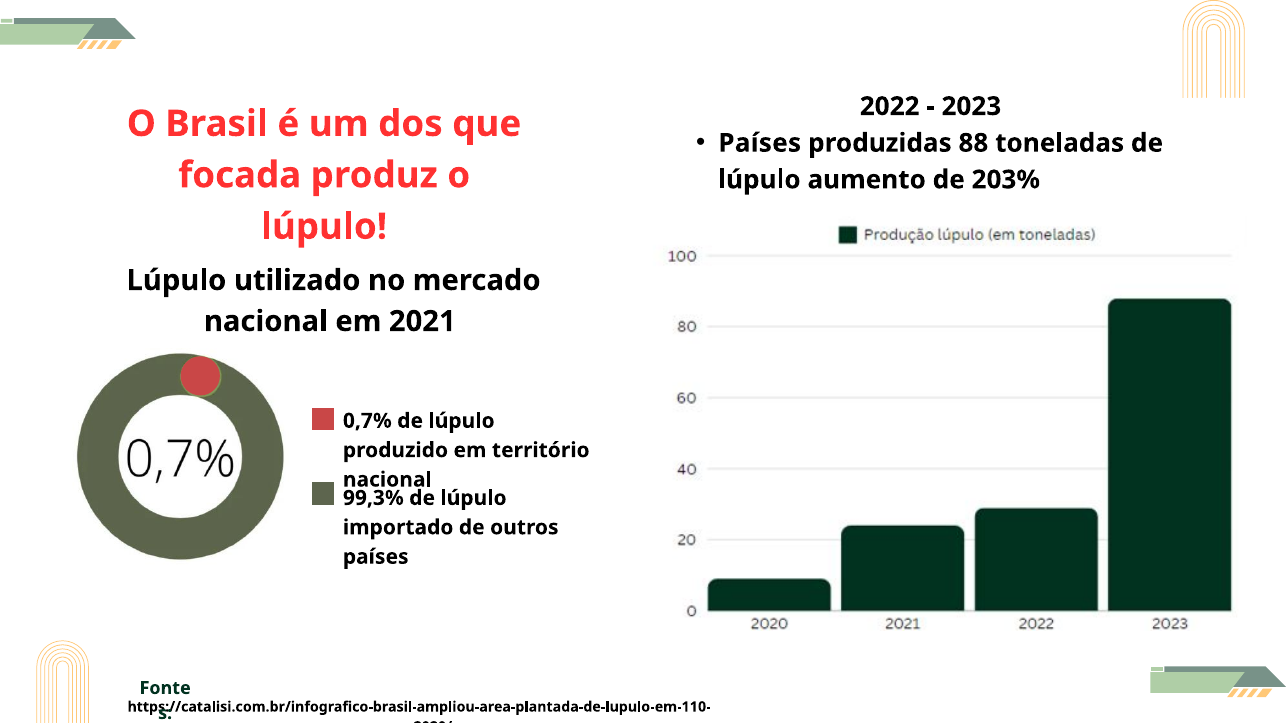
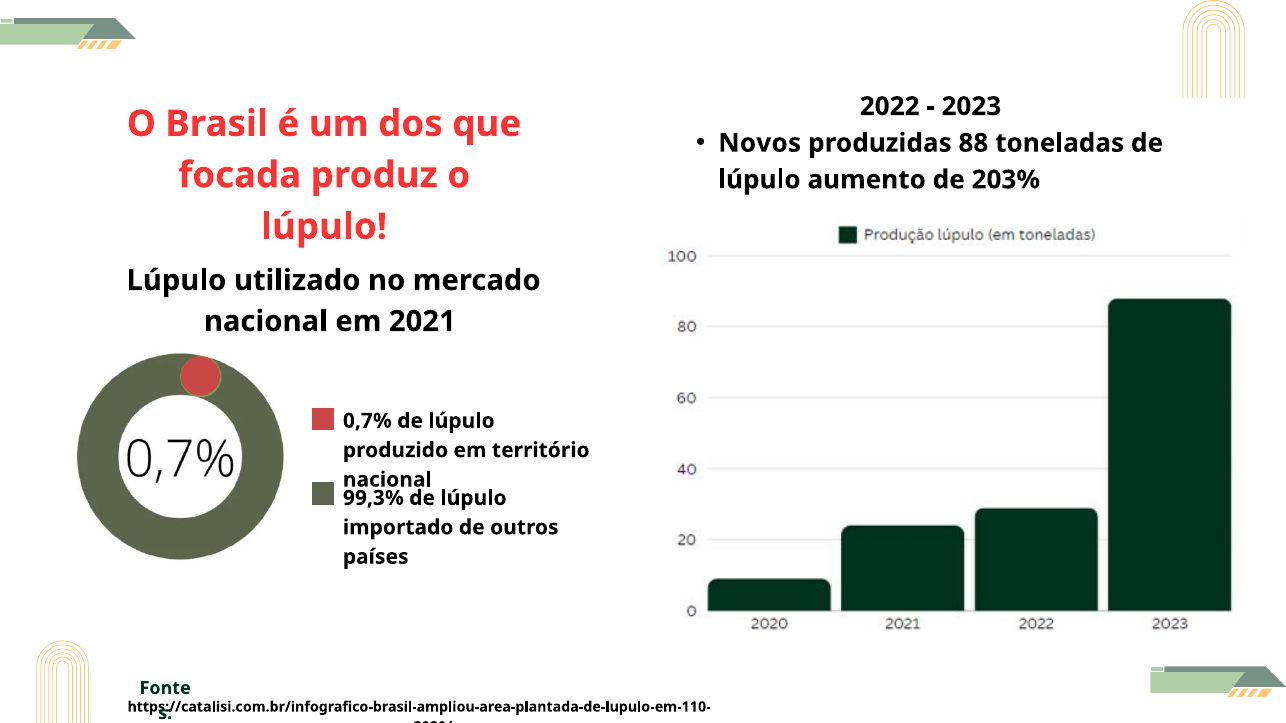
Países at (760, 143): Países -> Novos
